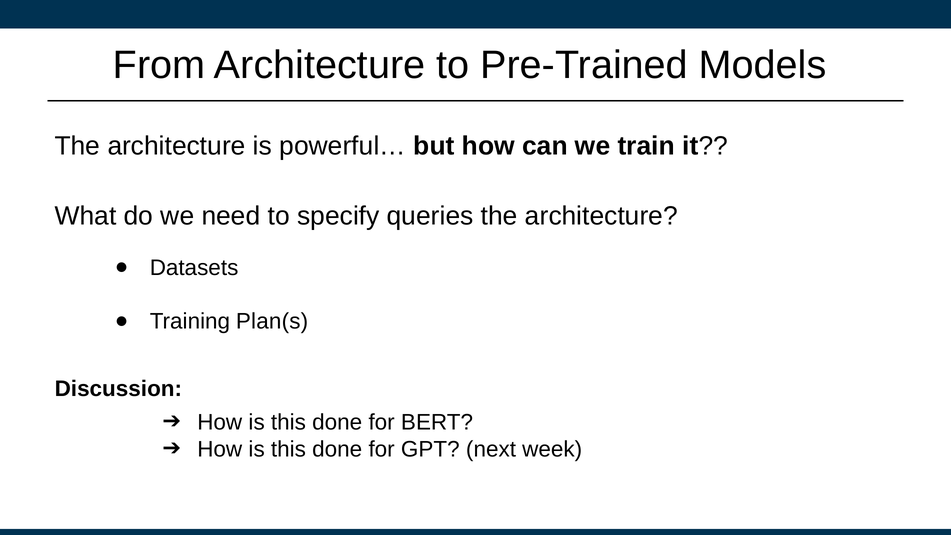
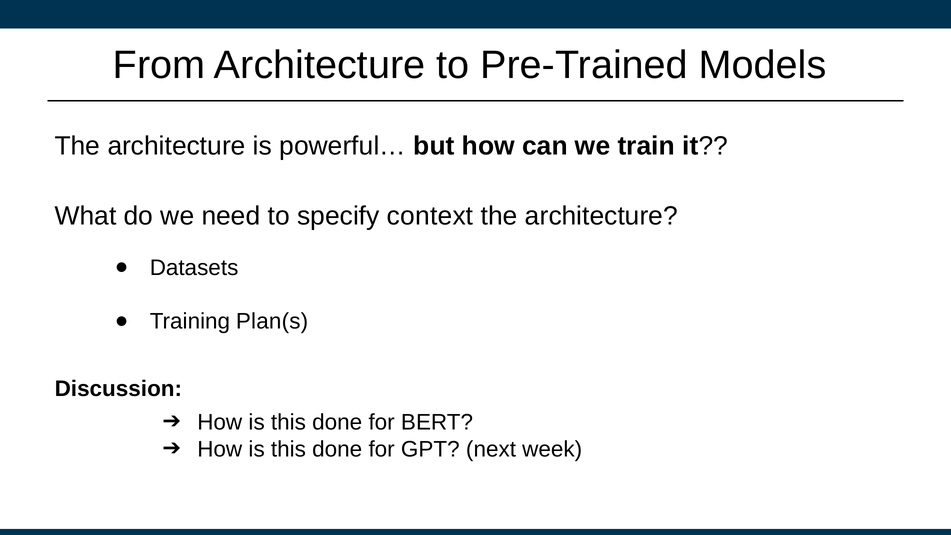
queries: queries -> context
